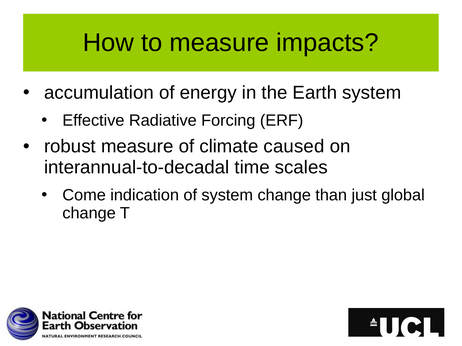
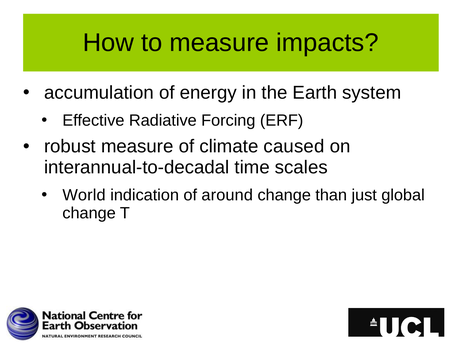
Come: Come -> World
of system: system -> around
